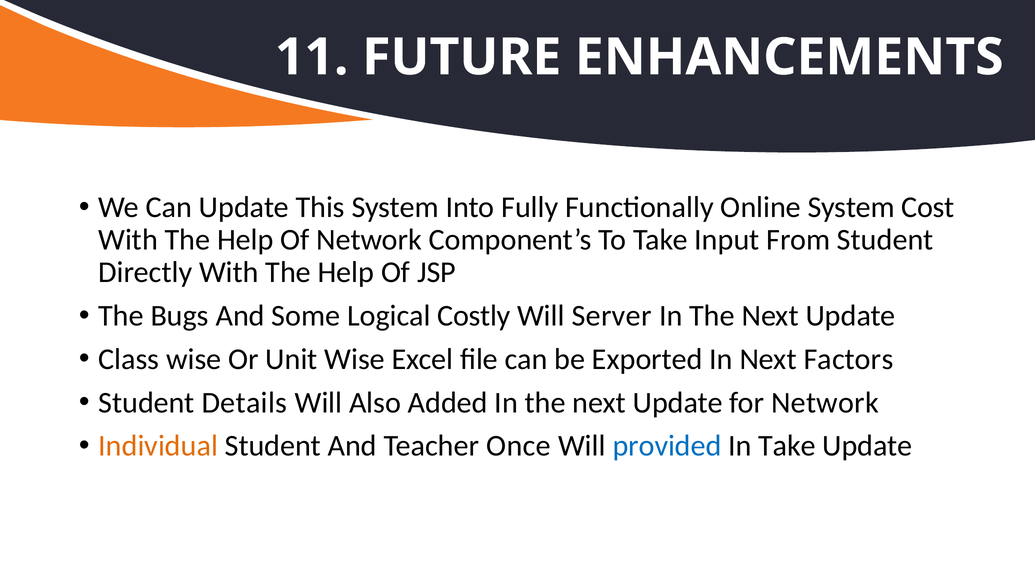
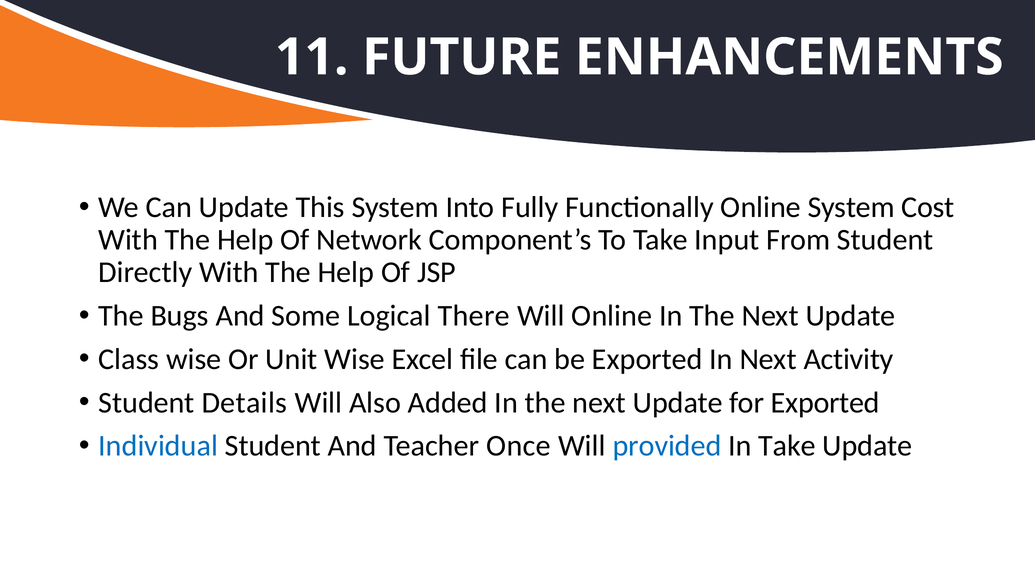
Costly: Costly -> There
Will Server: Server -> Online
Factors: Factors -> Activity
for Network: Network -> Exported
Individual colour: orange -> blue
